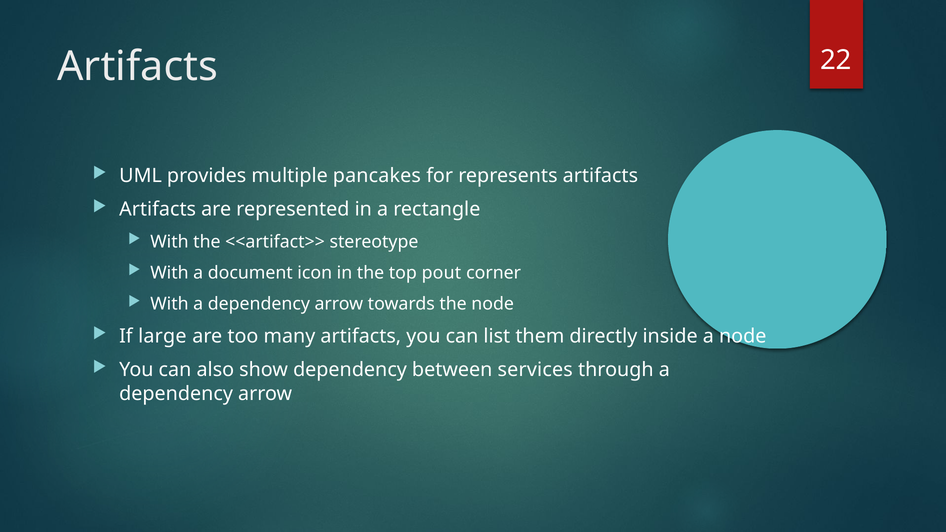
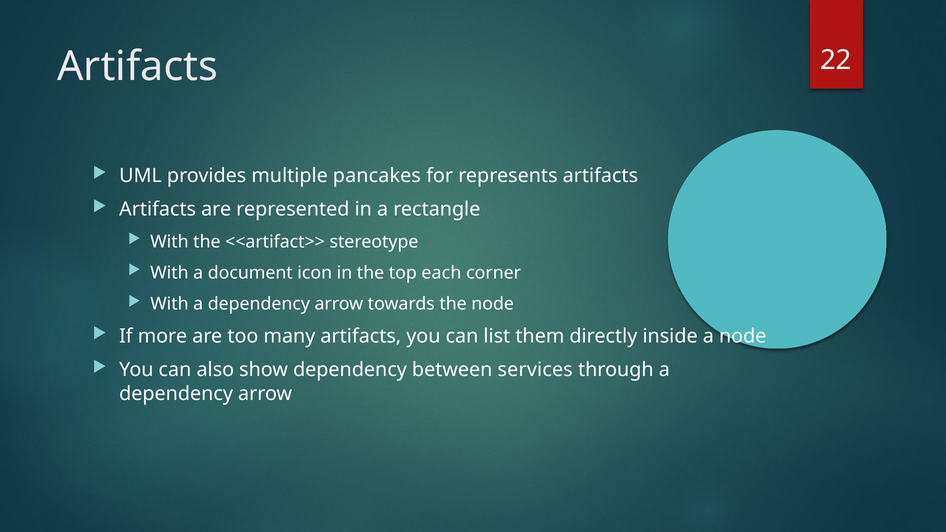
pout: pout -> each
large: large -> more
